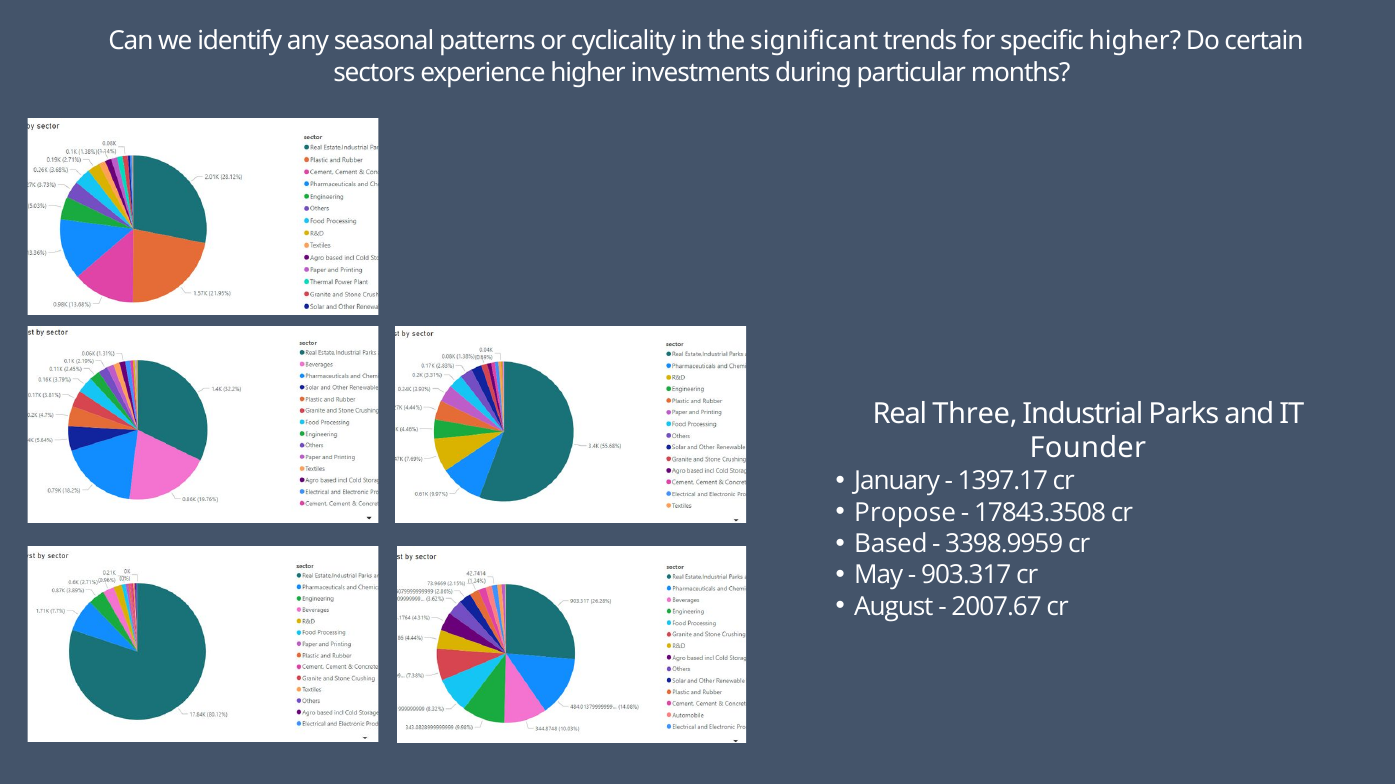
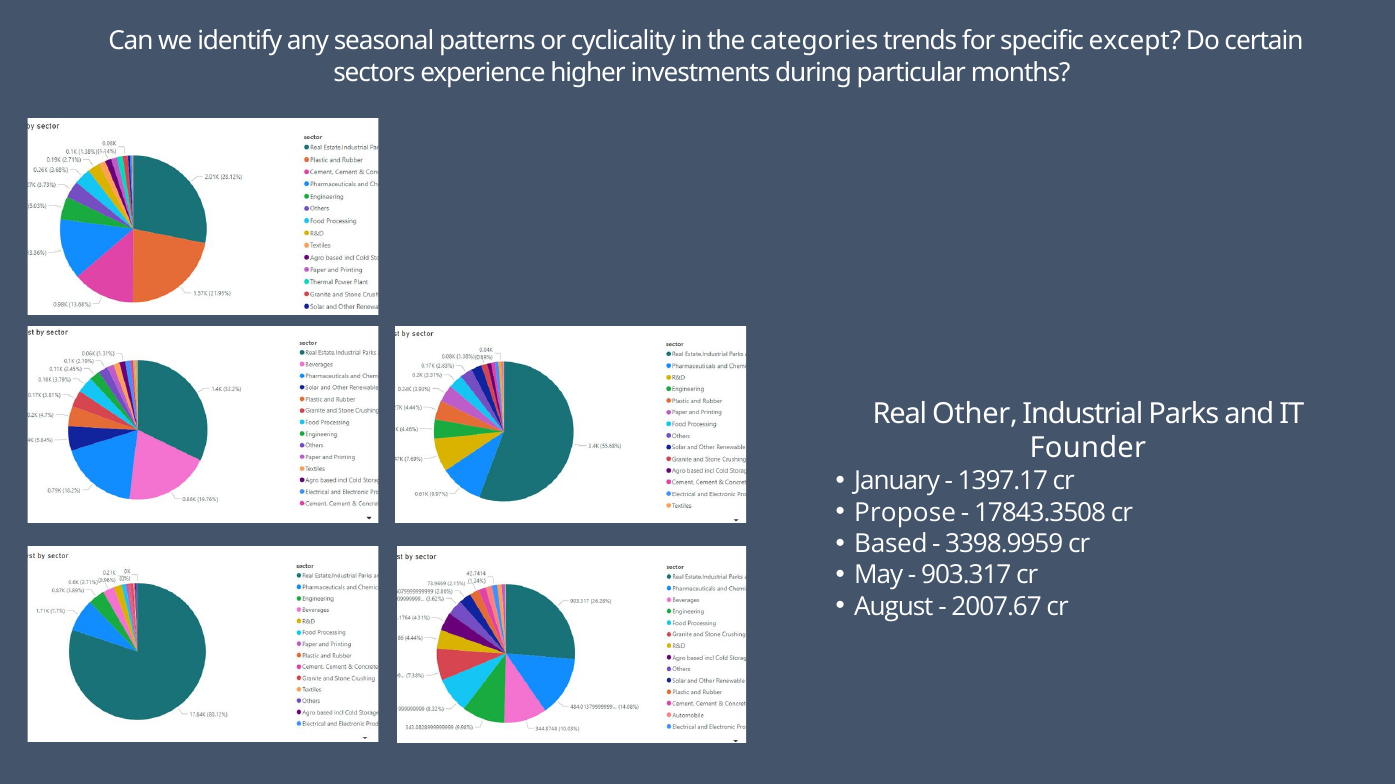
significant: significant -> categories
specific higher: higher -> except
Three: Three -> Other
